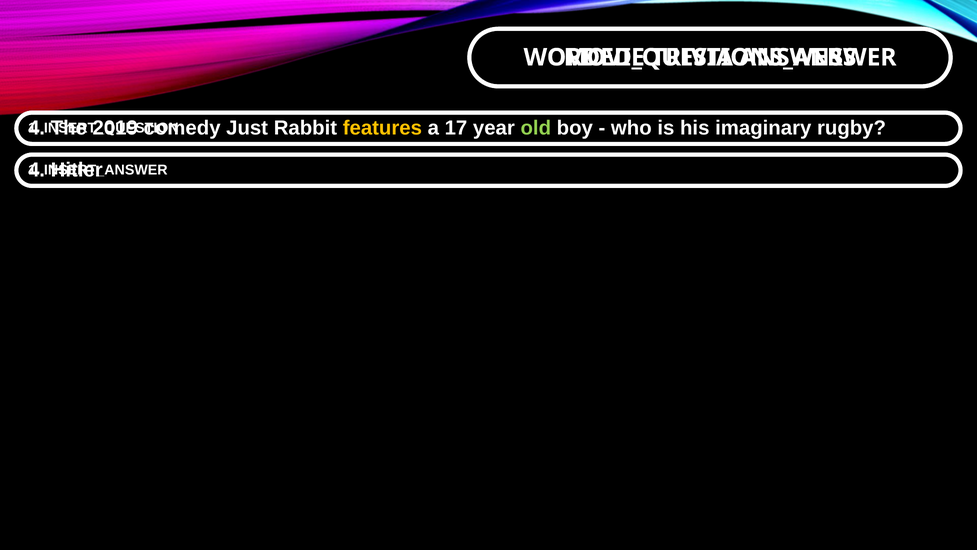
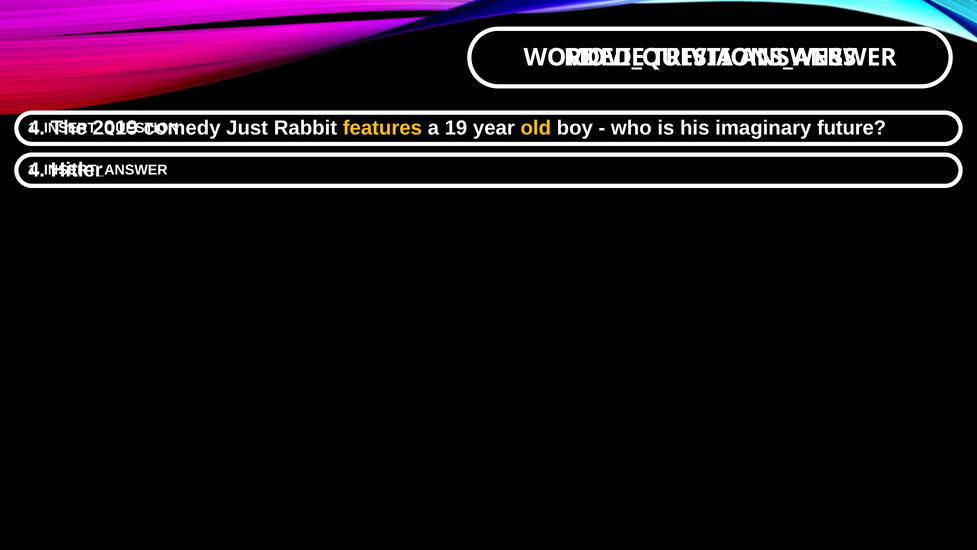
17: 17 -> 19
old colour: light green -> yellow
rugby: rugby -> future
